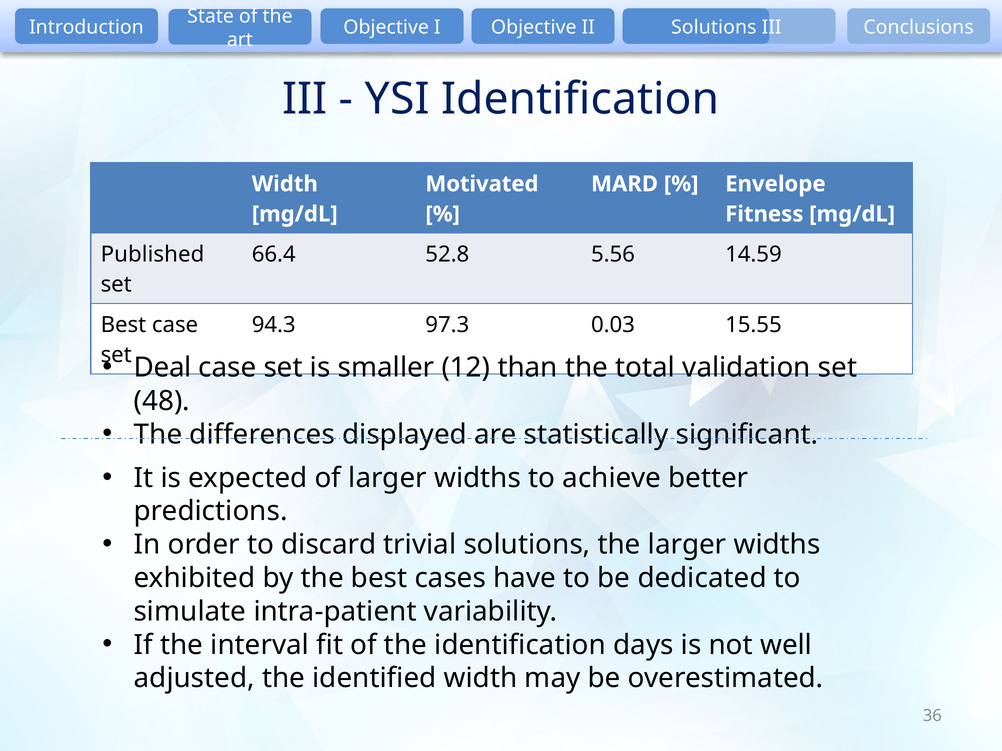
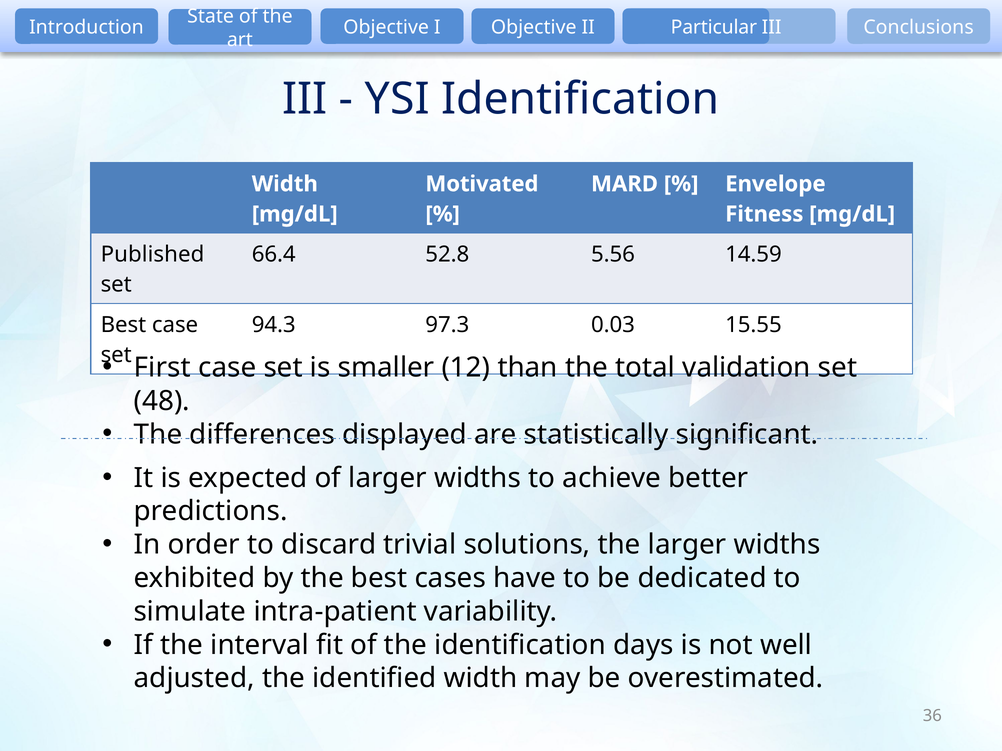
Introduction Solutions: Solutions -> Particular
Deal: Deal -> First
